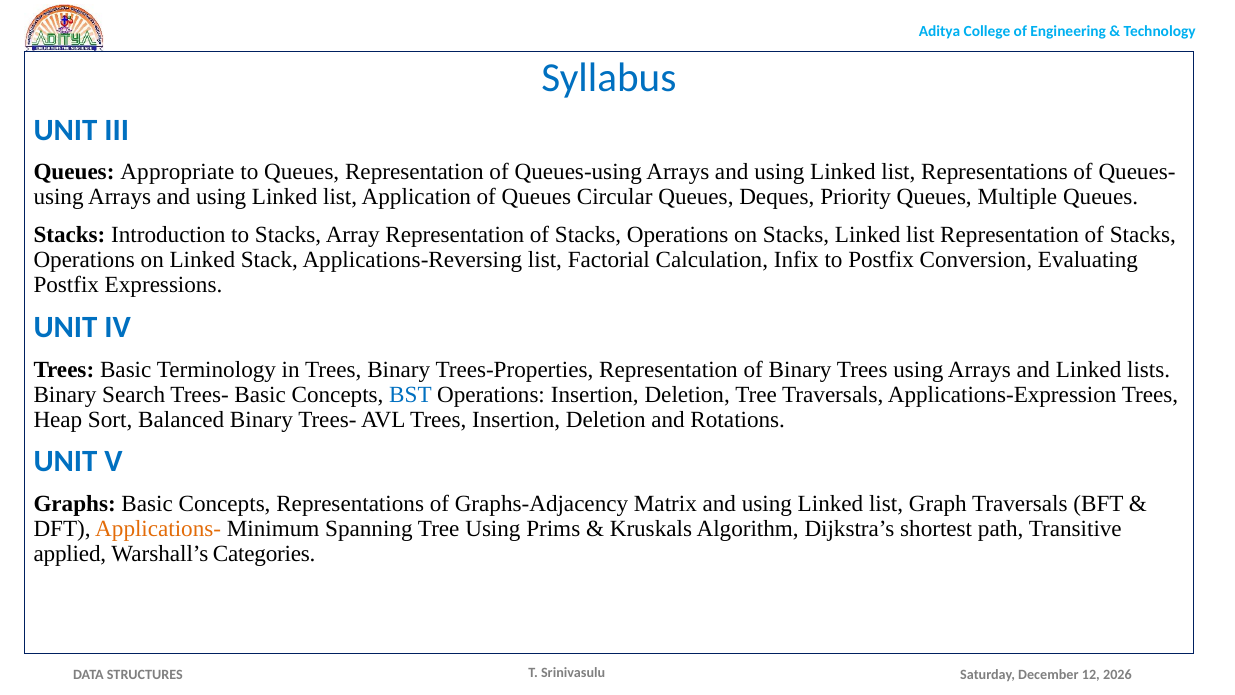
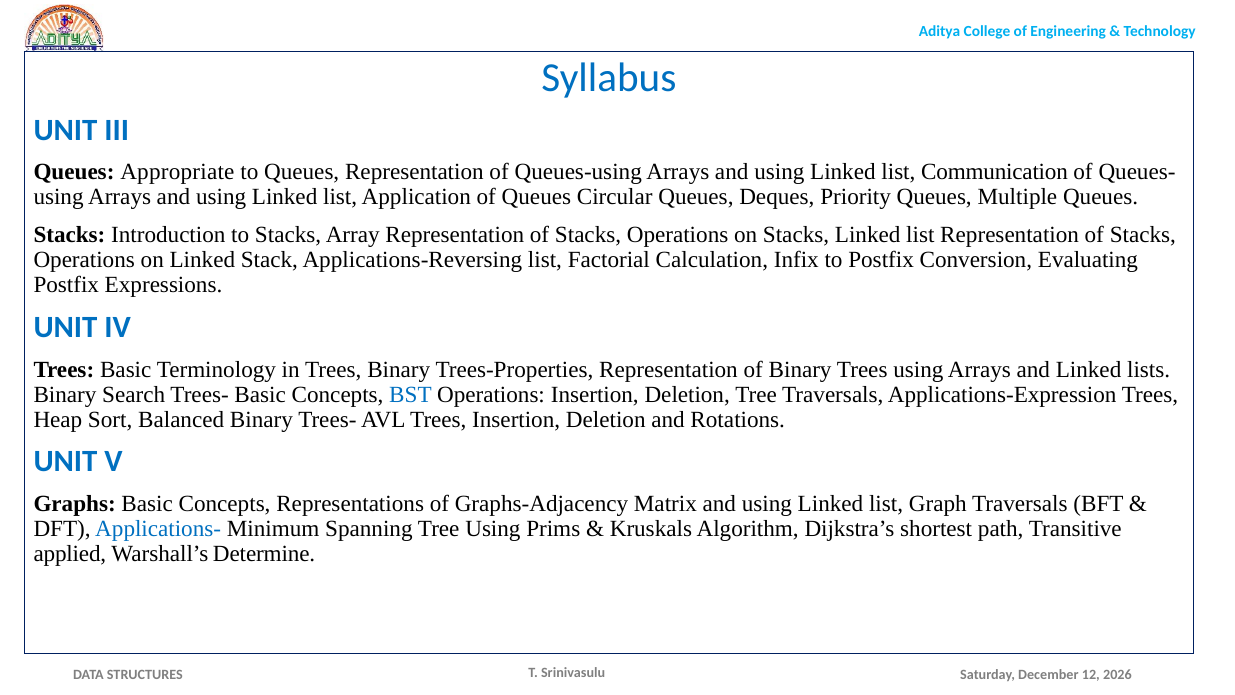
list Representations: Representations -> Communication
Applications- colour: orange -> blue
Categories: Categories -> Determine
